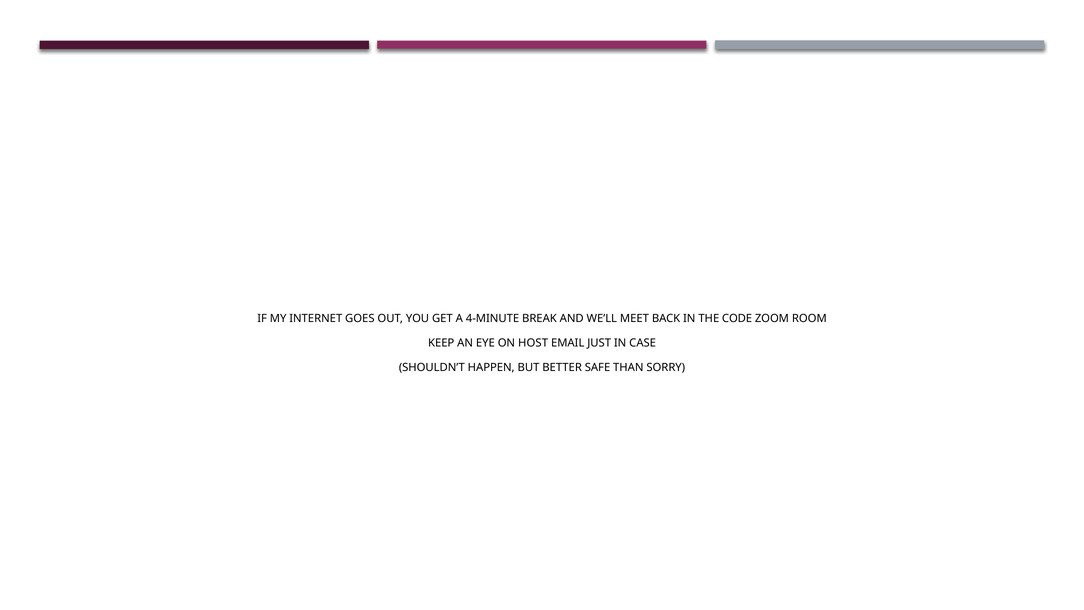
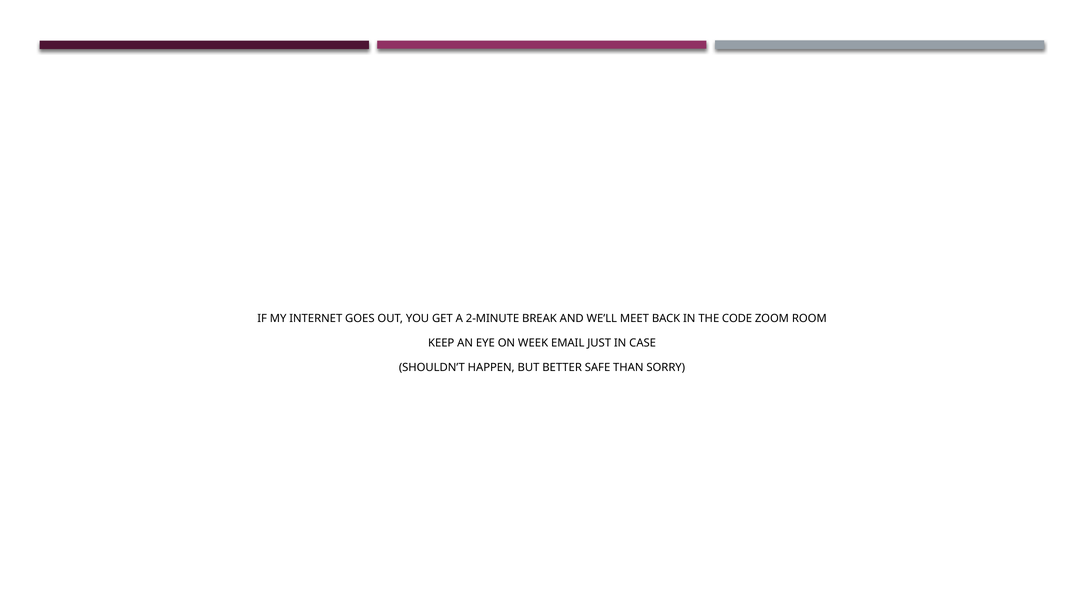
4-MINUTE: 4-MINUTE -> 2-MINUTE
HOST: HOST -> WEEK
